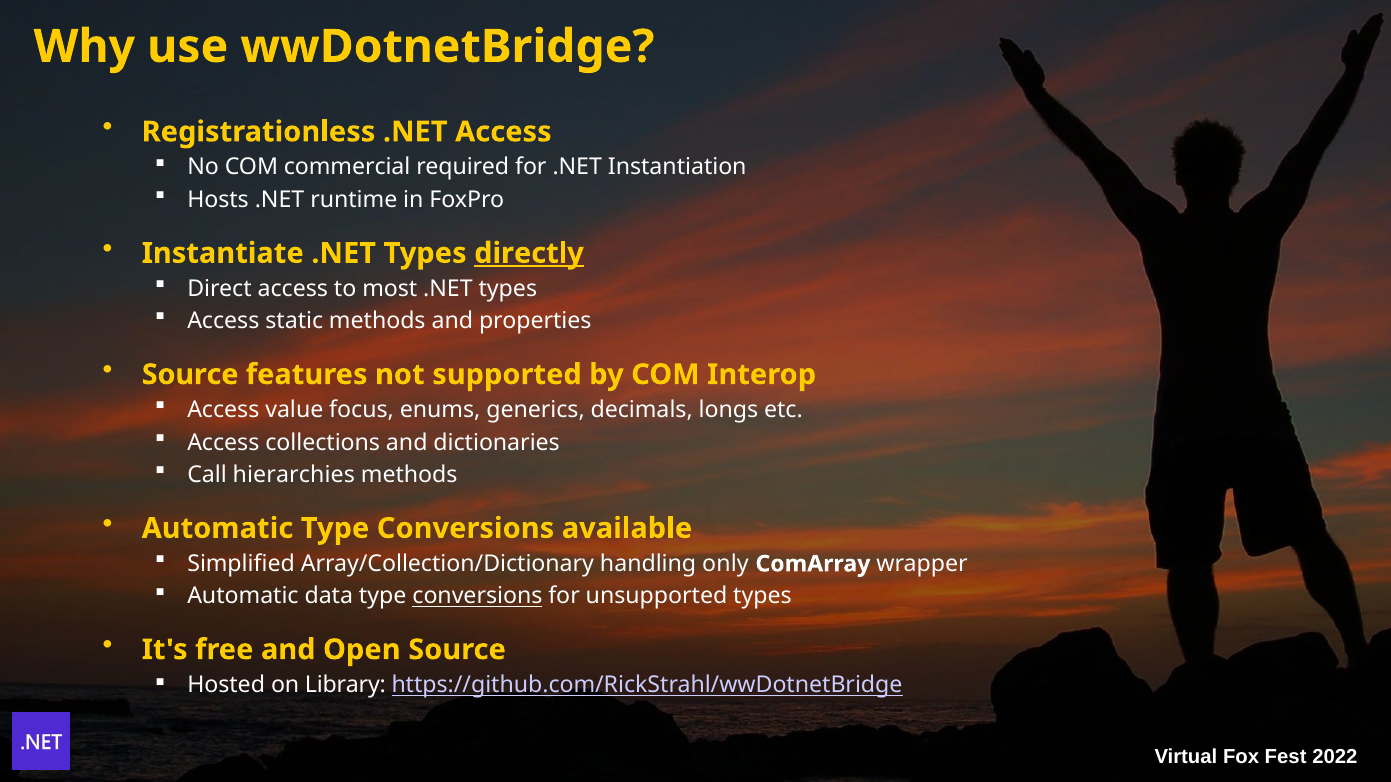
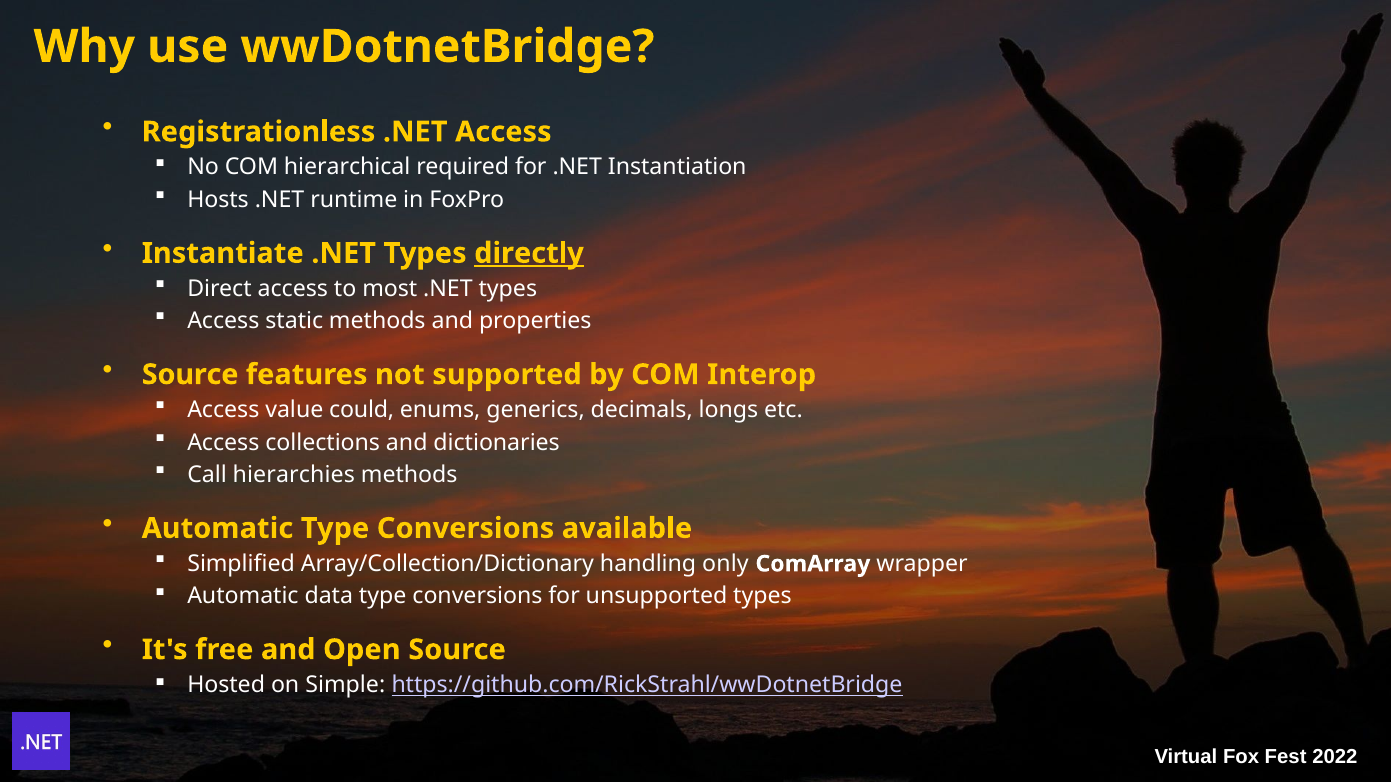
commercial: commercial -> hierarchical
focus: focus -> could
conversions at (477, 597) underline: present -> none
Library: Library -> Simple
